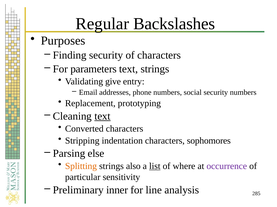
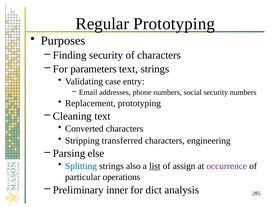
Regular Backslashes: Backslashes -> Prototyping
give: give -> case
text at (102, 117) underline: present -> none
indentation: indentation -> transferred
sophomores: sophomores -> engineering
Splitting colour: orange -> blue
where: where -> assign
sensitivity: sensitivity -> operations
line: line -> dict
